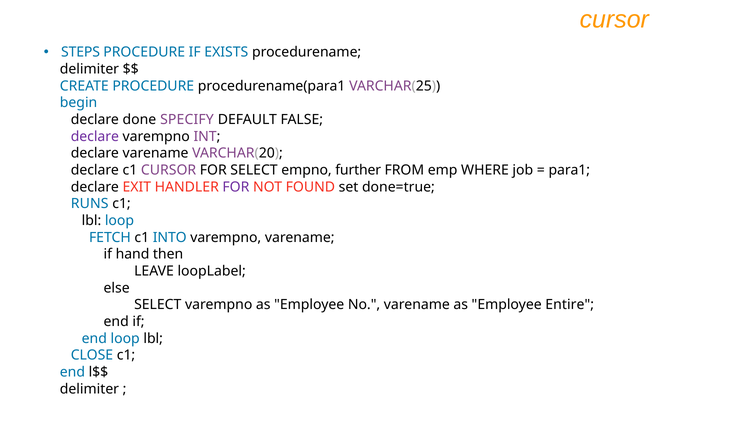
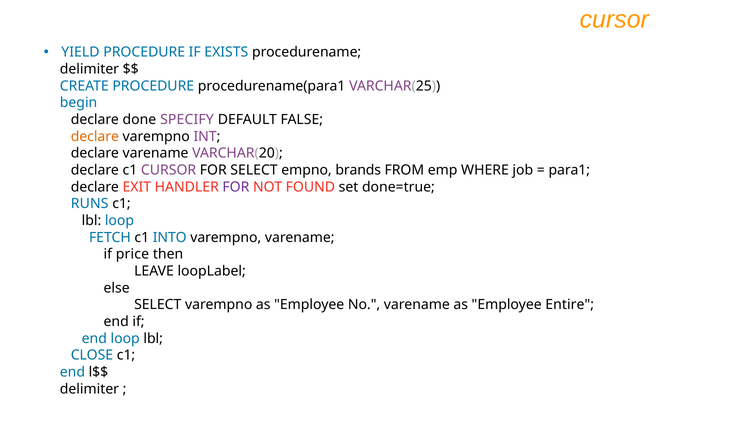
STEPS: STEPS -> YIELD
declare at (95, 136) colour: purple -> orange
further: further -> brands
hand: hand -> price
